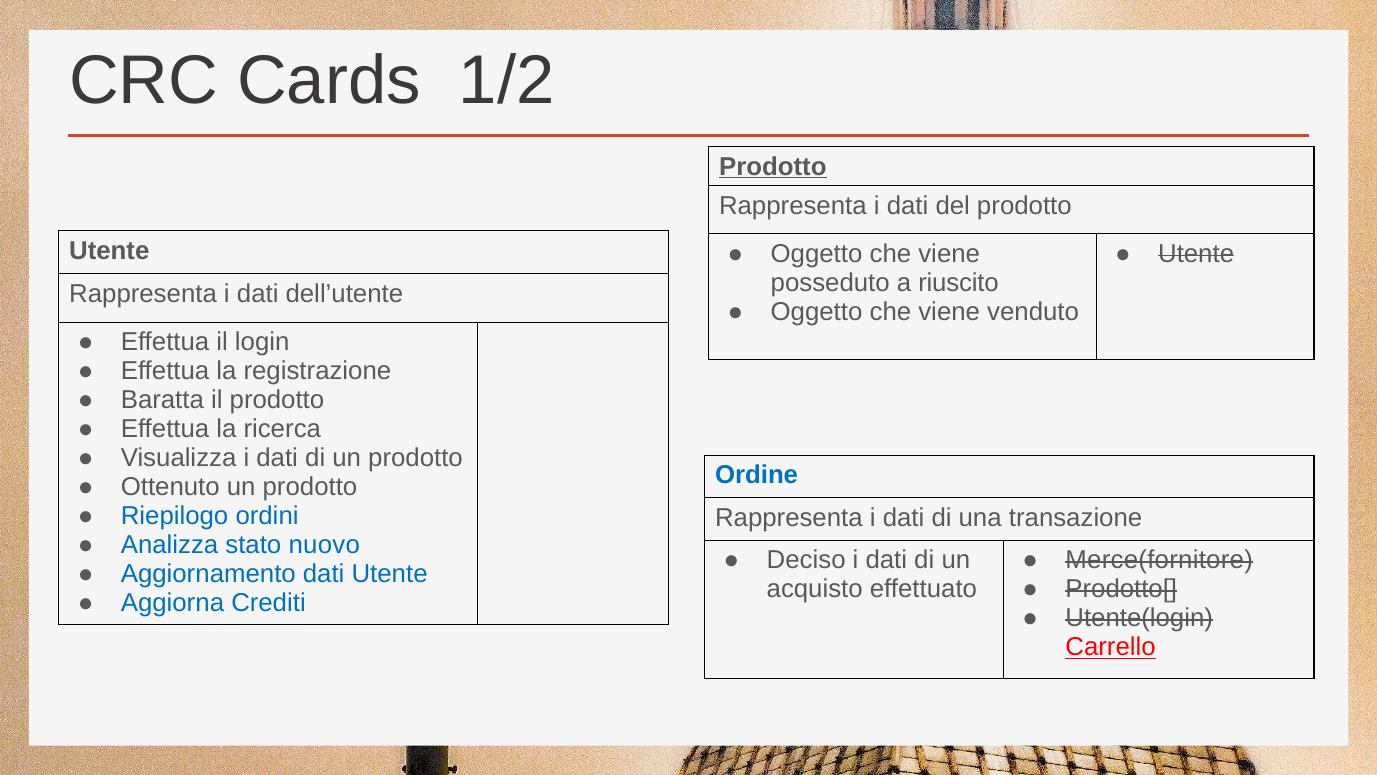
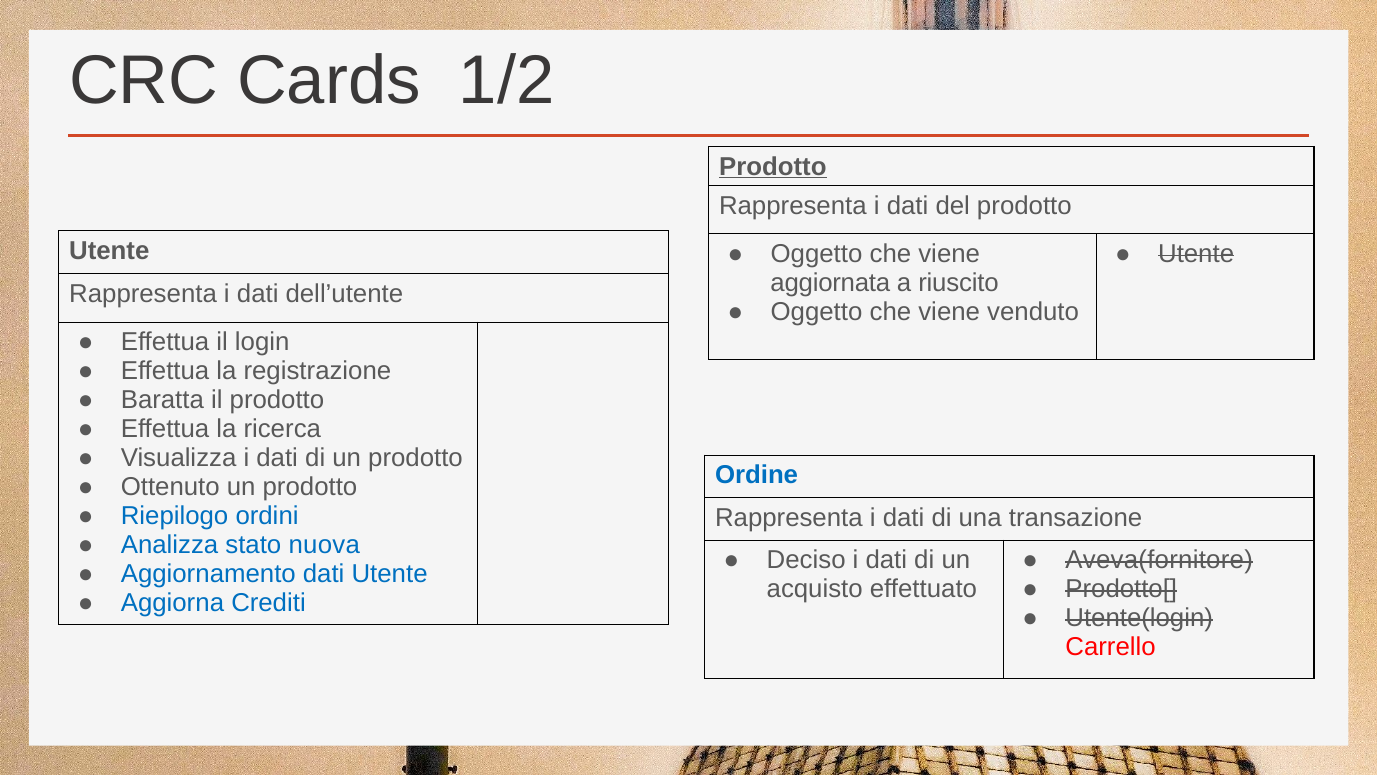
posseduto: posseduto -> aggiornata
nuovo: nuovo -> nuova
Merce(fornitore: Merce(fornitore -> Aveva(fornitore
Carrello underline: present -> none
